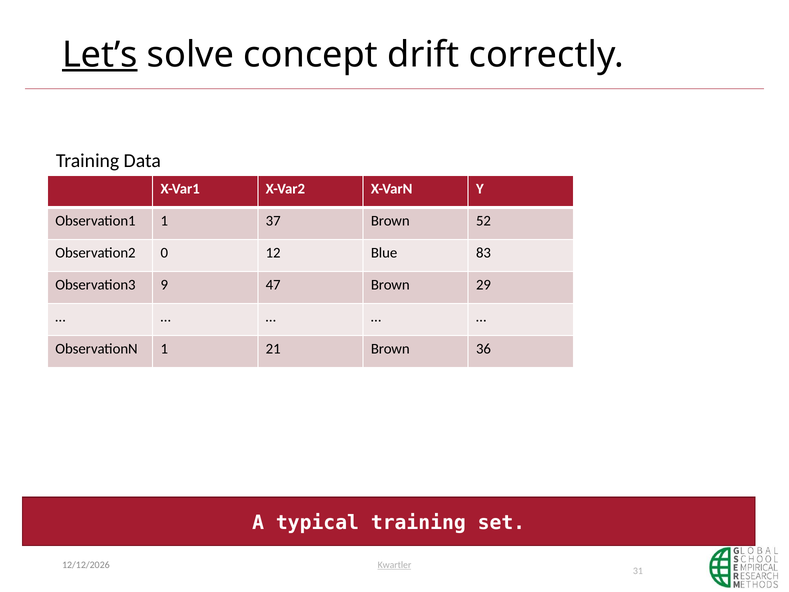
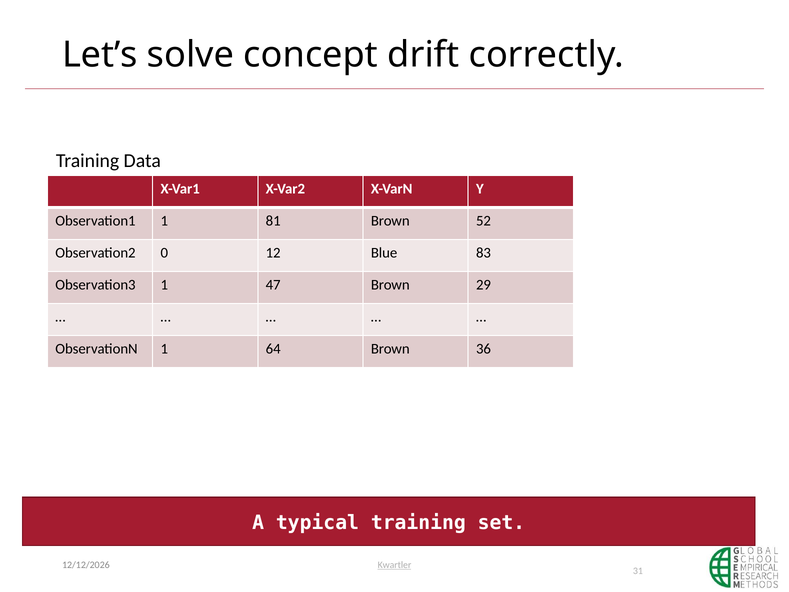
Let’s underline: present -> none
37: 37 -> 81
Observation3 9: 9 -> 1
21: 21 -> 64
